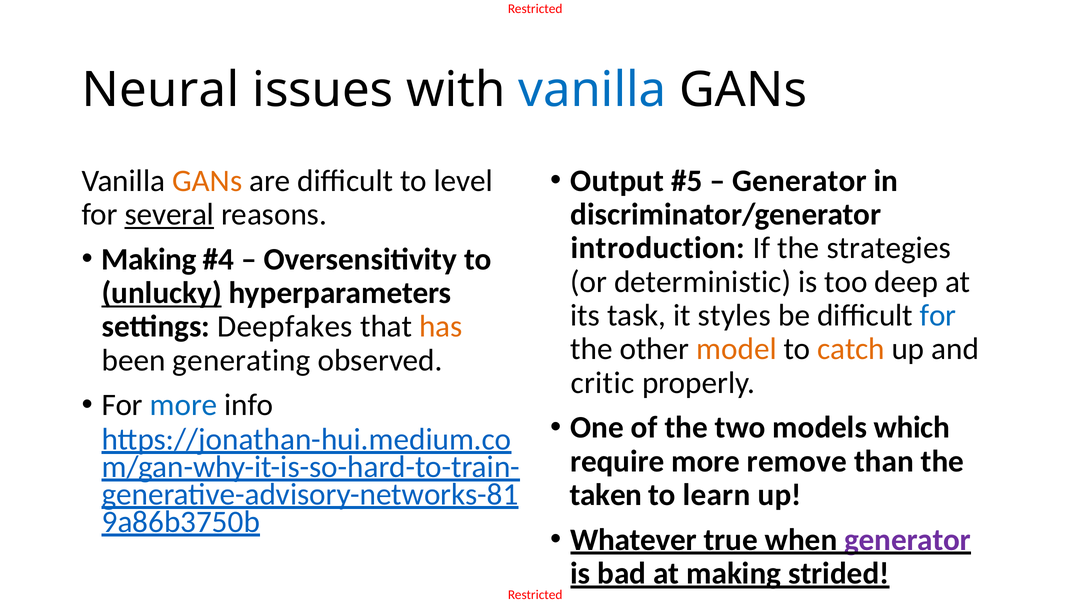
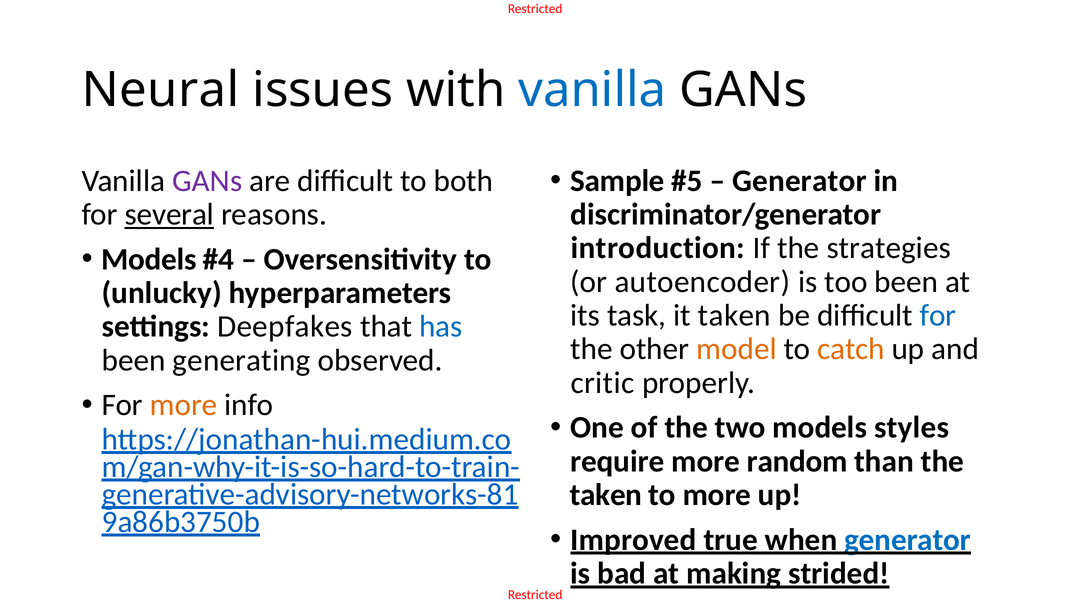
Output: Output -> Sample
GANs at (207, 181) colour: orange -> purple
level: level -> both
Making at (149, 260): Making -> Models
deterministic: deterministic -> autoencoder
too deep: deep -> been
unlucky underline: present -> none
it styles: styles -> taken
has colour: orange -> blue
more at (184, 405) colour: blue -> orange
which: which -> styles
remove: remove -> random
to learn: learn -> more
Whatever: Whatever -> Improved
generator at (908, 540) colour: purple -> blue
